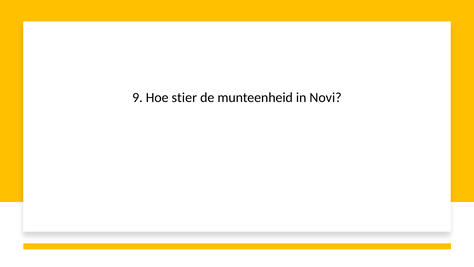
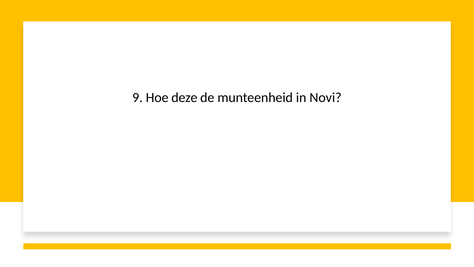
stier: stier -> deze
